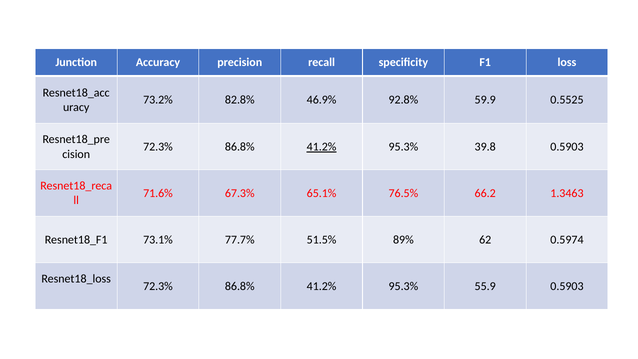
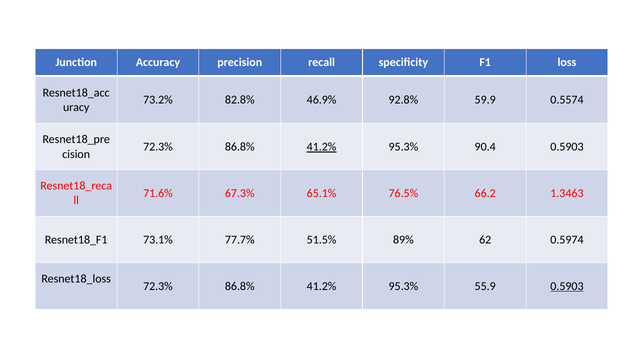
0.5525: 0.5525 -> 0.5574
39.8: 39.8 -> 90.4
0.5903 at (567, 286) underline: none -> present
